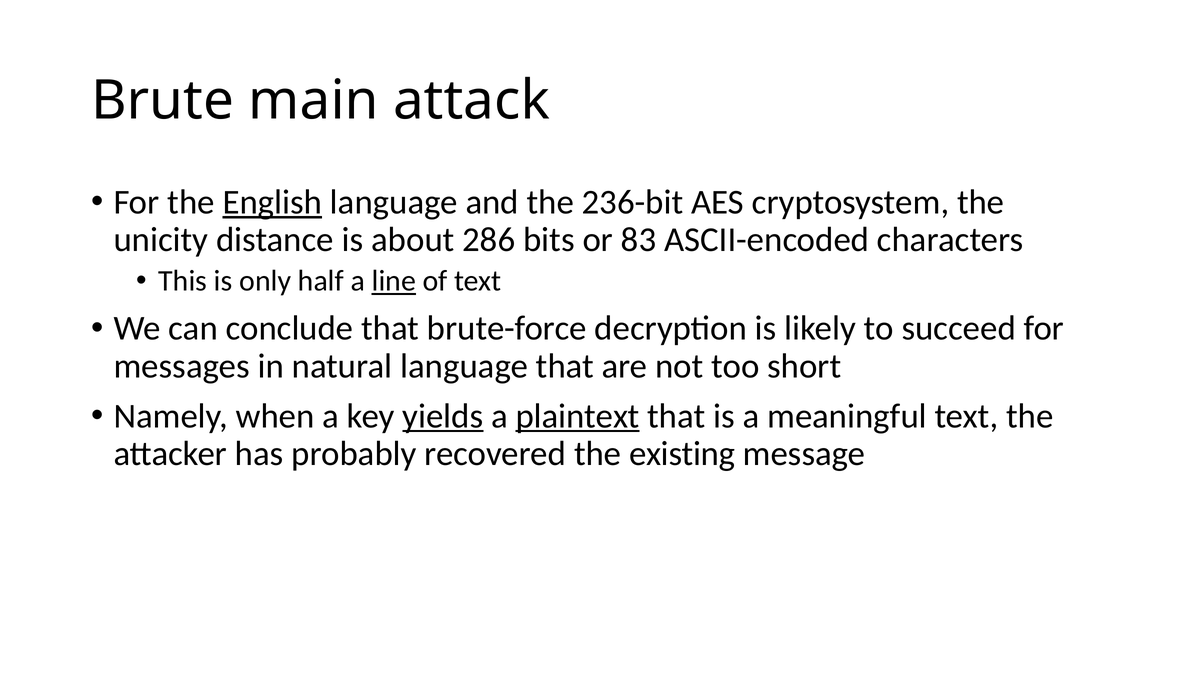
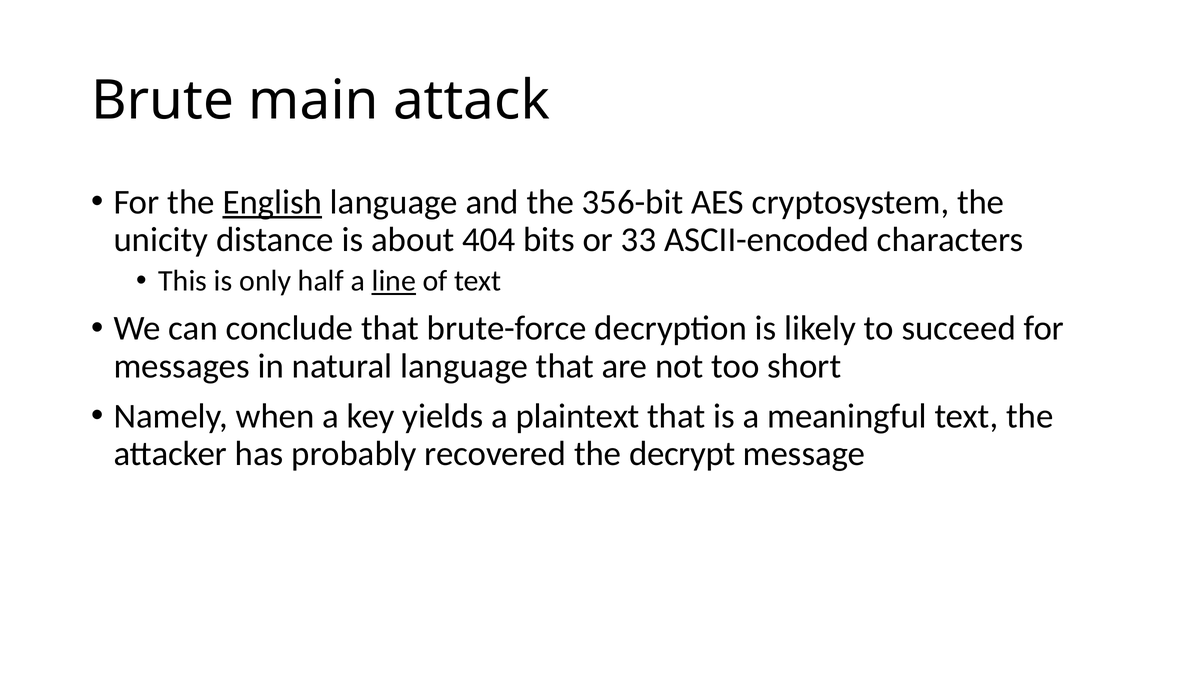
236-bit: 236-bit -> 356-bit
286: 286 -> 404
83: 83 -> 33
yields underline: present -> none
plaintext underline: present -> none
existing: existing -> decrypt
